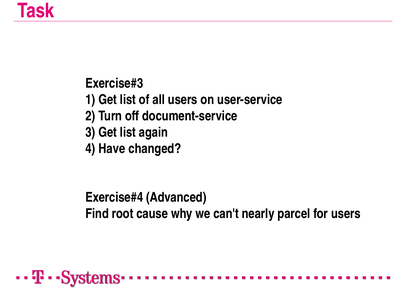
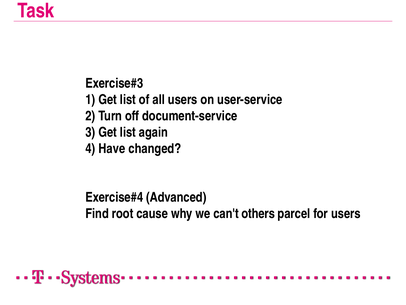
nearly: nearly -> others
